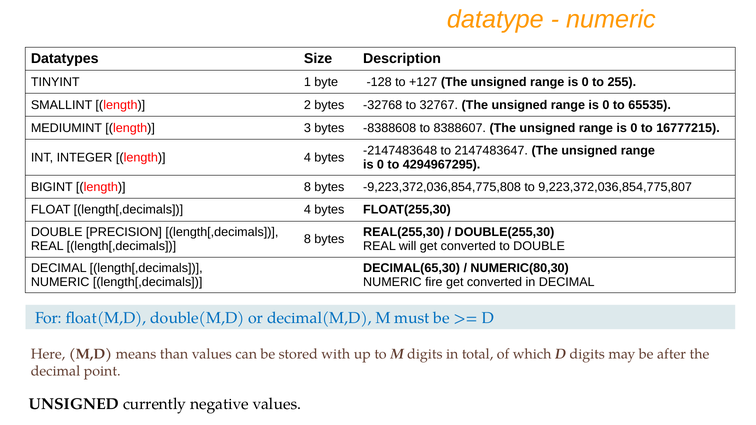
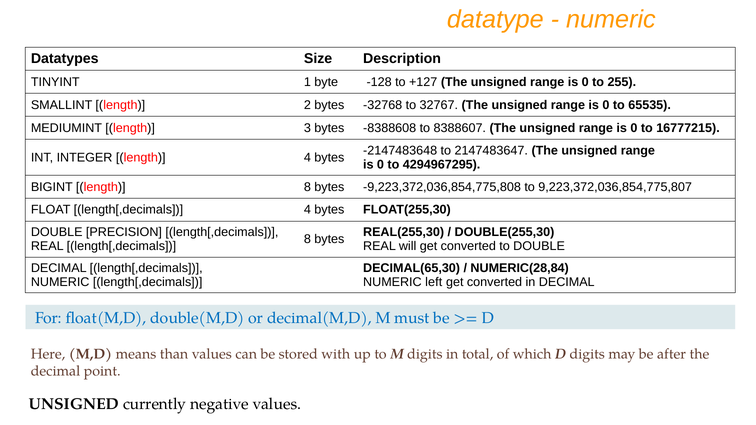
NUMERIC(80,30: NUMERIC(80,30 -> NUMERIC(28,84
fire: fire -> left
